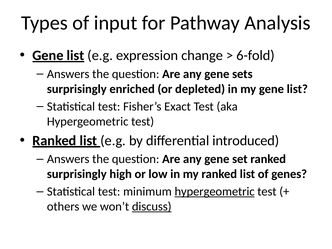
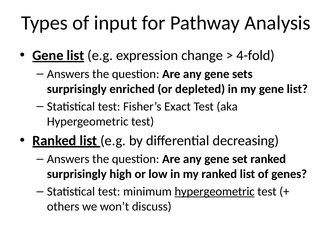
6-fold: 6-fold -> 4-fold
introduced: introduced -> decreasing
discuss underline: present -> none
